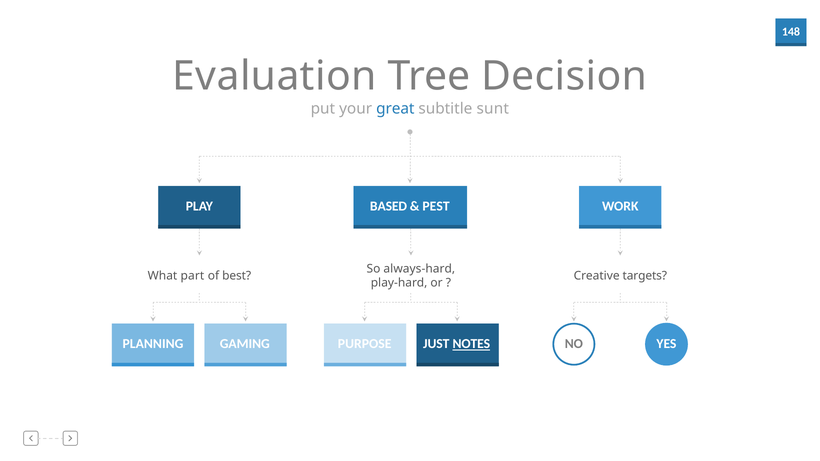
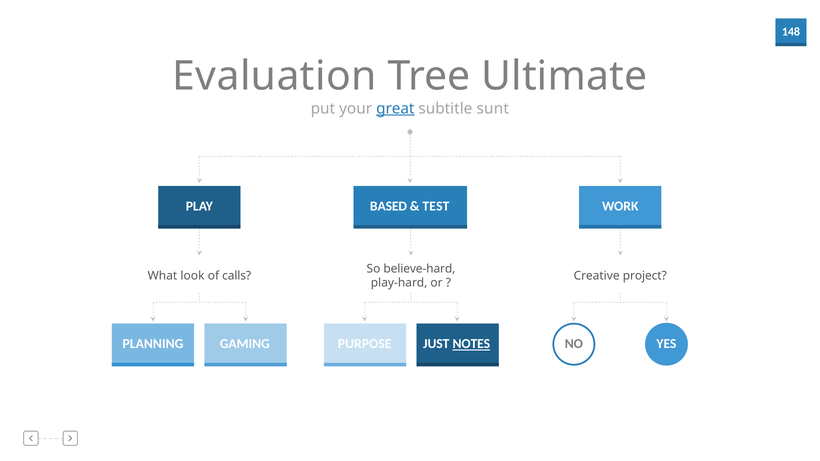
Decision: Decision -> Ultimate
great underline: none -> present
PEST: PEST -> TEST
always-hard: always-hard -> believe-hard
part: part -> look
best: best -> calls
targets: targets -> project
